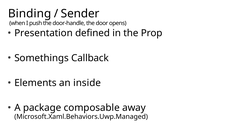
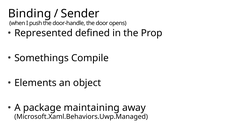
Presentation: Presentation -> Represented
Callback: Callback -> Compile
inside: inside -> object
composable: composable -> maintaining
